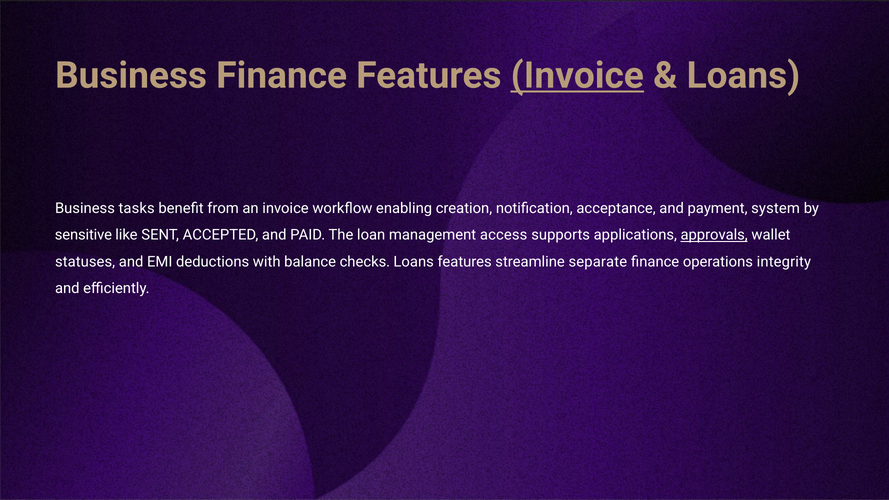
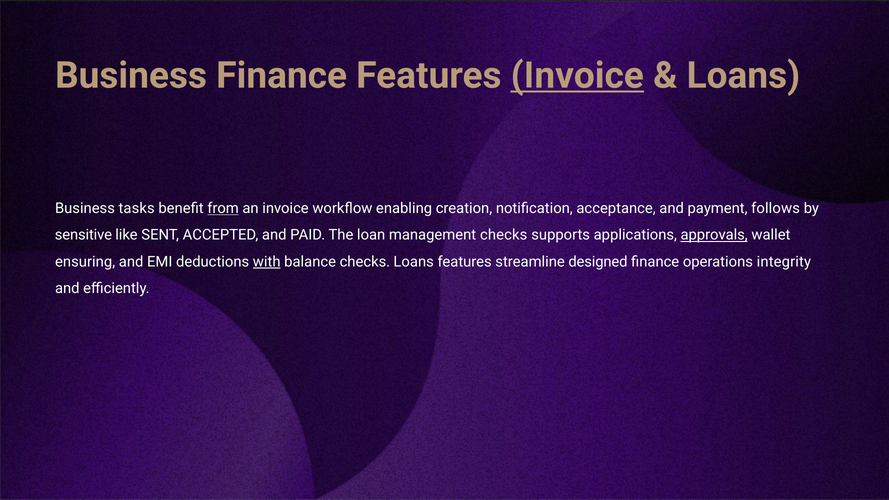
from underline: none -> present
system: system -> follows
management access: access -> checks
statuses: statuses -> ensuring
with underline: none -> present
separate: separate -> designed
